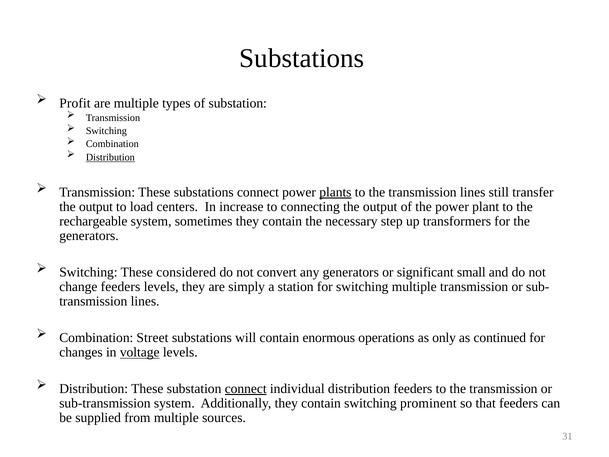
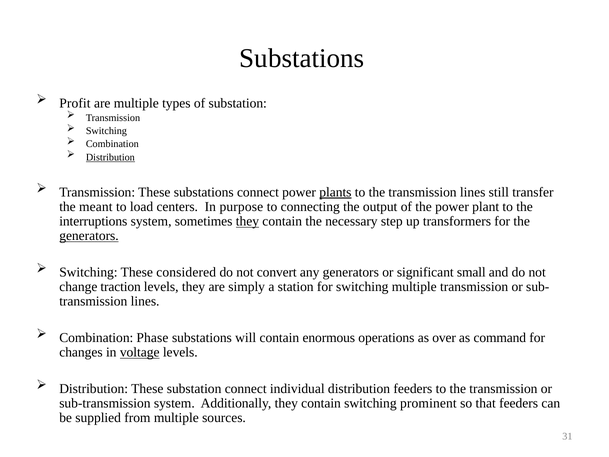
output at (96, 207): output -> meant
increase: increase -> purpose
rechargeable: rechargeable -> interruptions
they at (247, 221) underline: none -> present
generators at (89, 236) underline: none -> present
change feeders: feeders -> traction
Street: Street -> Phase
only: only -> over
continued: continued -> command
connect at (246, 389) underline: present -> none
